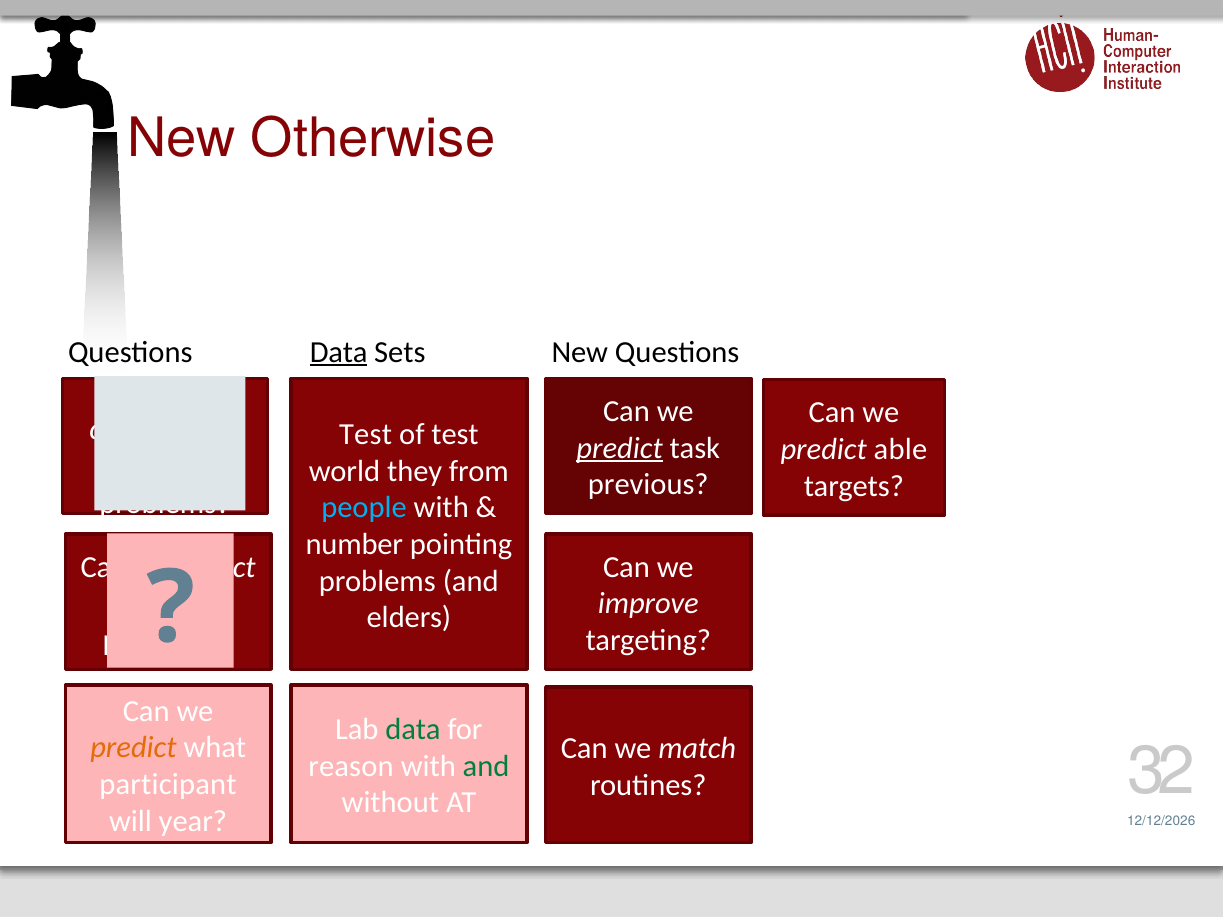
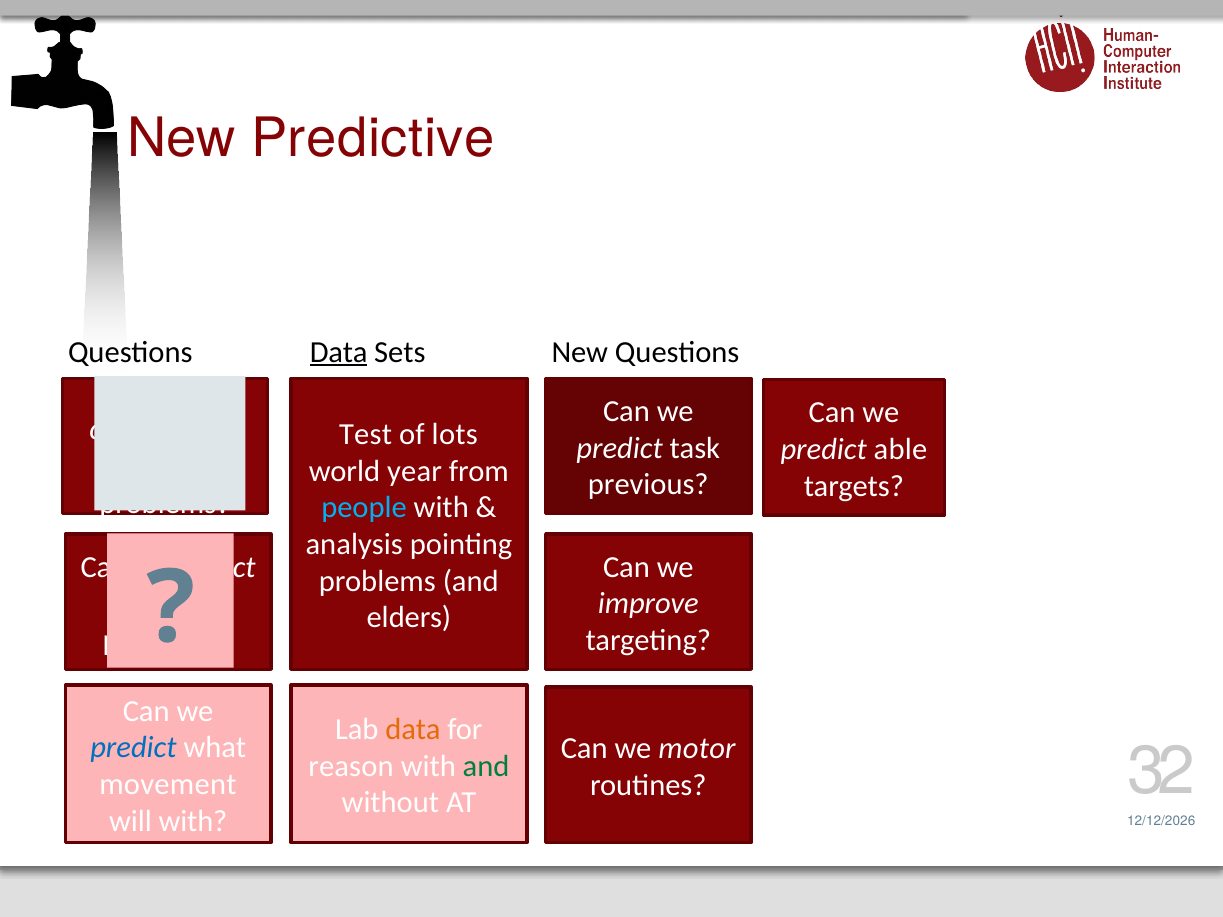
Otherwise: Otherwise -> Predictive
of test: test -> lots
predict at (620, 448) underline: present -> none
they: they -> year
number: number -> analysis
data at (413, 729) colour: green -> orange
predict at (133, 748) colour: orange -> blue
match: match -> motor
participant: participant -> movement
will year: year -> with
